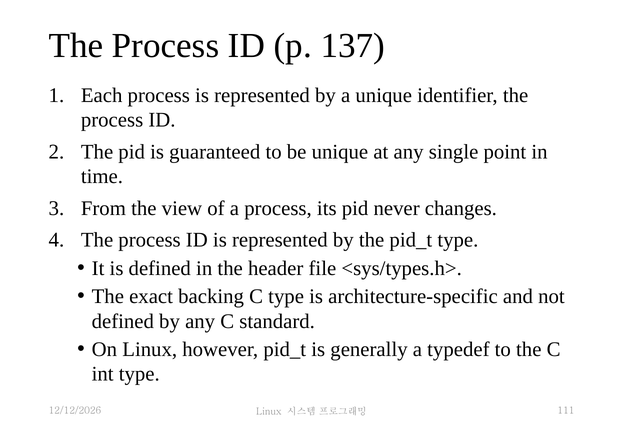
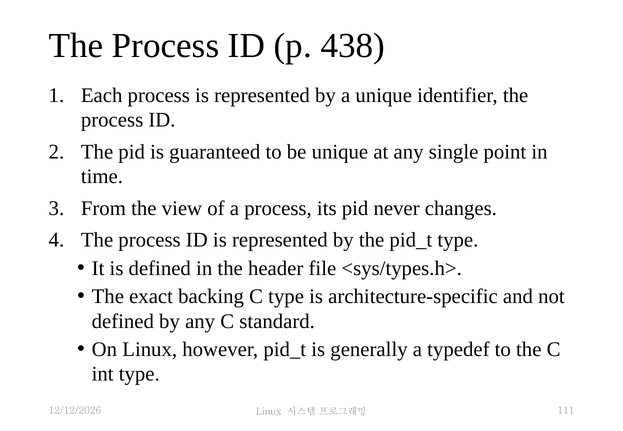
137: 137 -> 438
